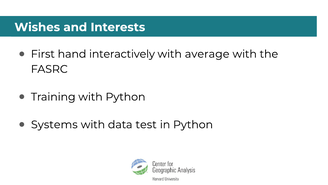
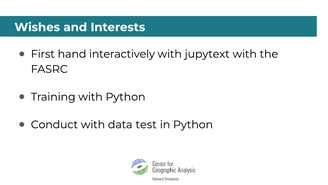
average: average -> jupytext
Systems: Systems -> Conduct
